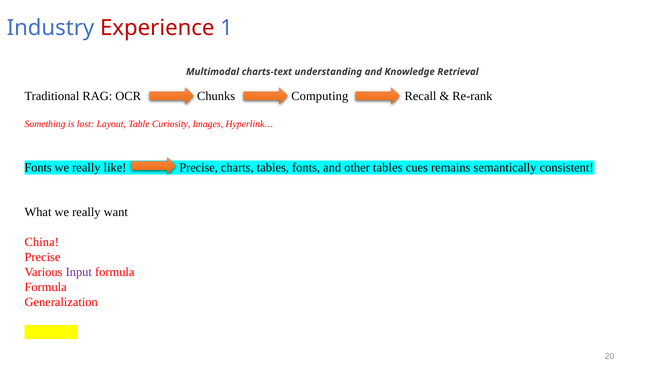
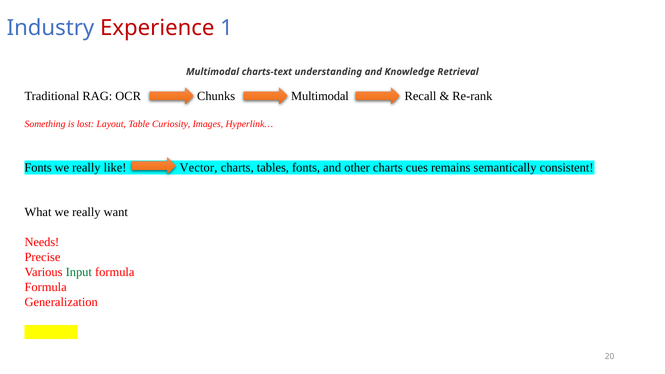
Chunks Computing: Computing -> Multimodal
like Precise: Precise -> Vector
other tables: tables -> charts
China: China -> Needs
Input colour: purple -> green
